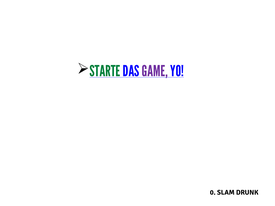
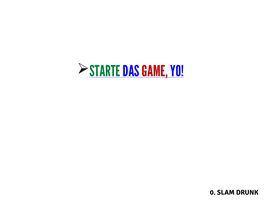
GAME colour: purple -> red
